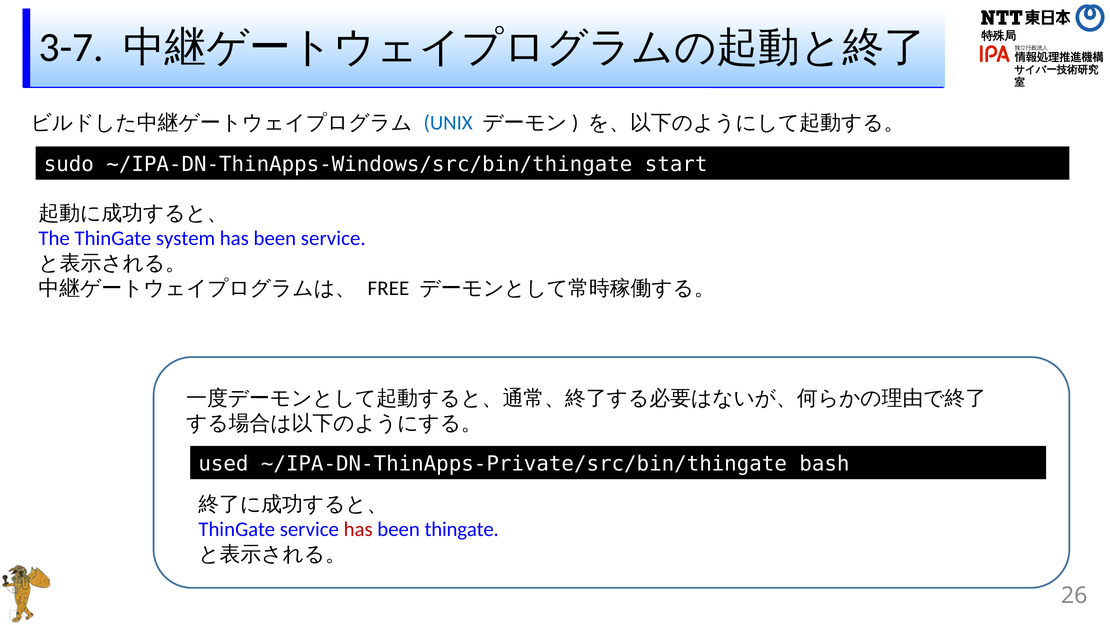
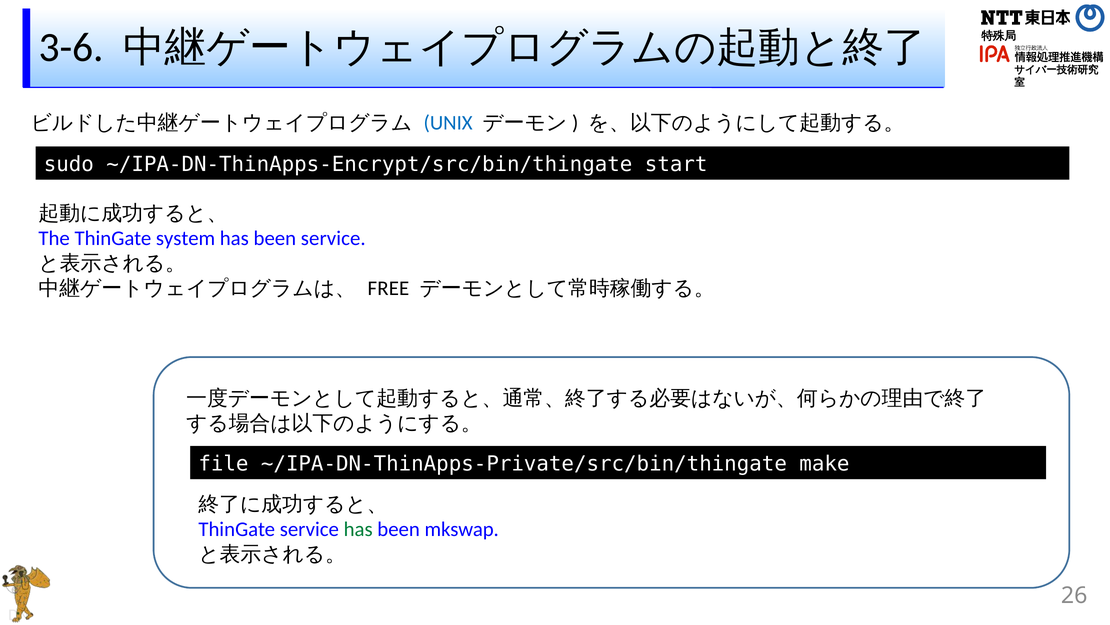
3-7: 3-7 -> 3-6
~/IPA-DN-ThinApps-Windows/src/bin/thingate: ~/IPA-DN-ThinApps-Windows/src/bin/thingate -> ~/IPA-DN-ThinApps-Encrypt/src/bin/thingate
used: used -> file
bash: bash -> make
has at (358, 529) colour: red -> green
been thingate: thingate -> mkswap
